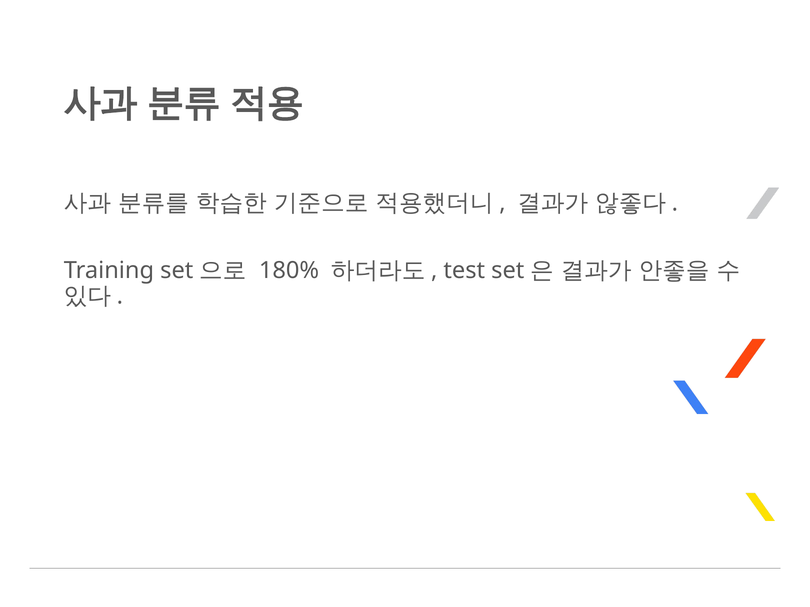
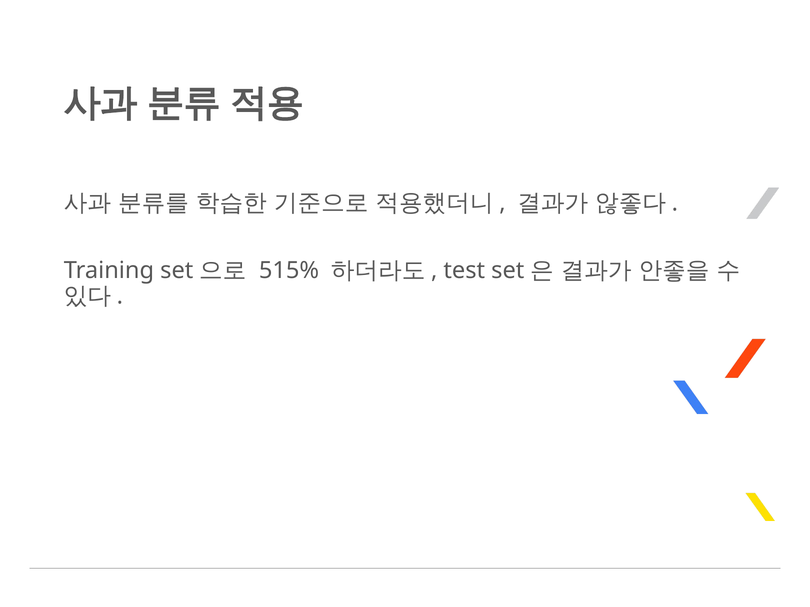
180%: 180% -> 515%
